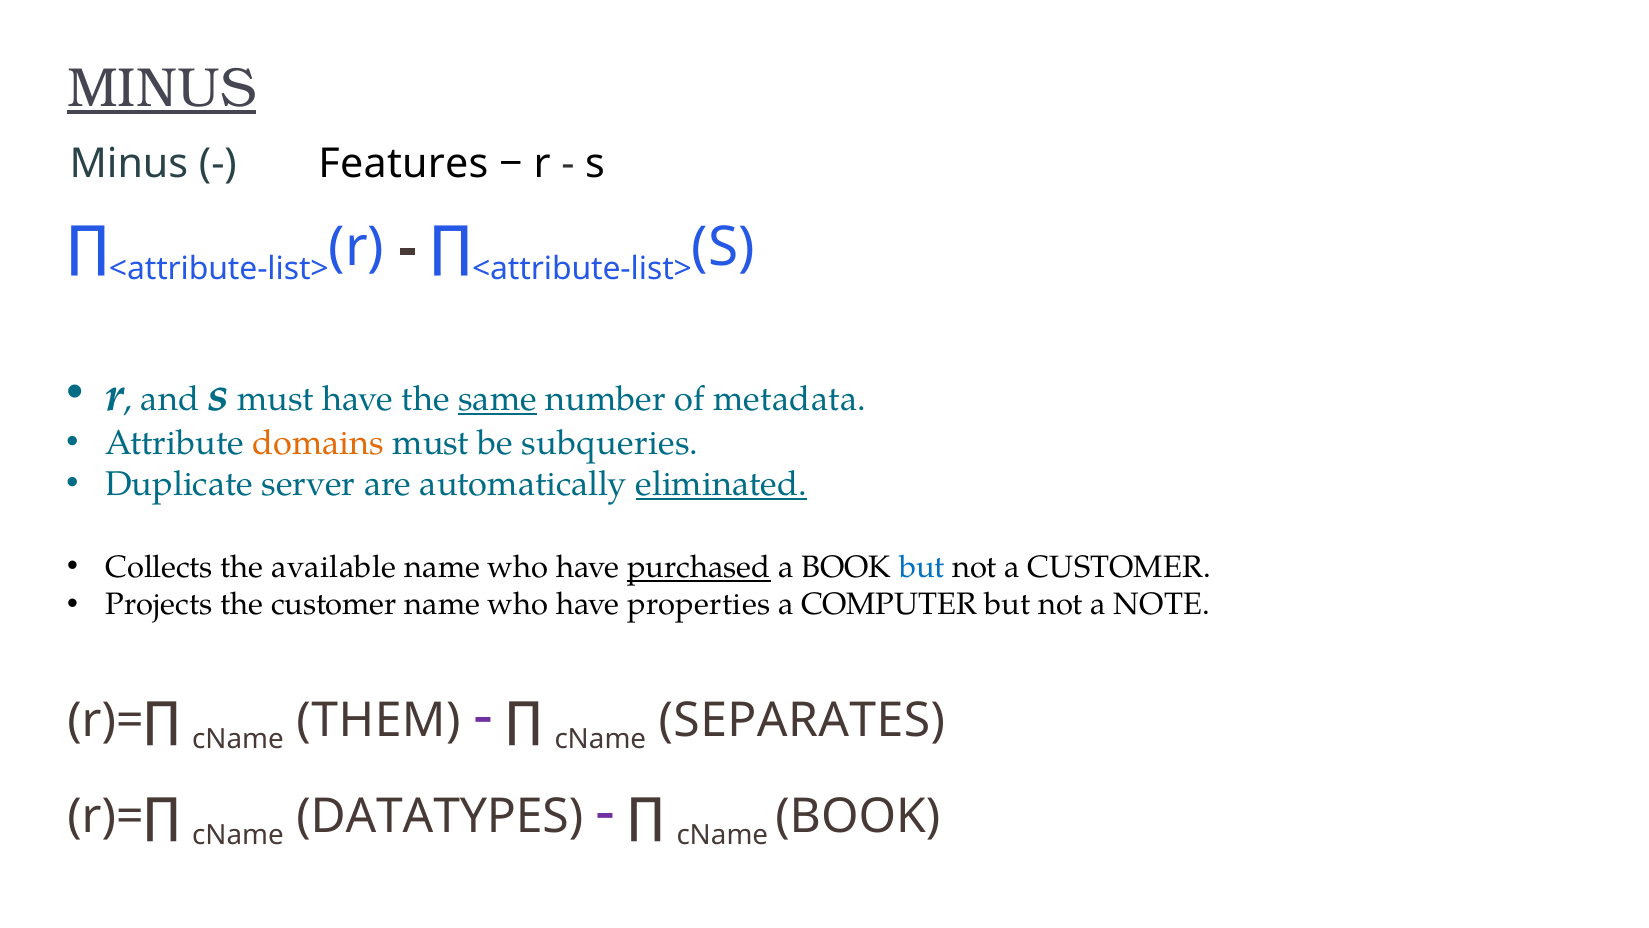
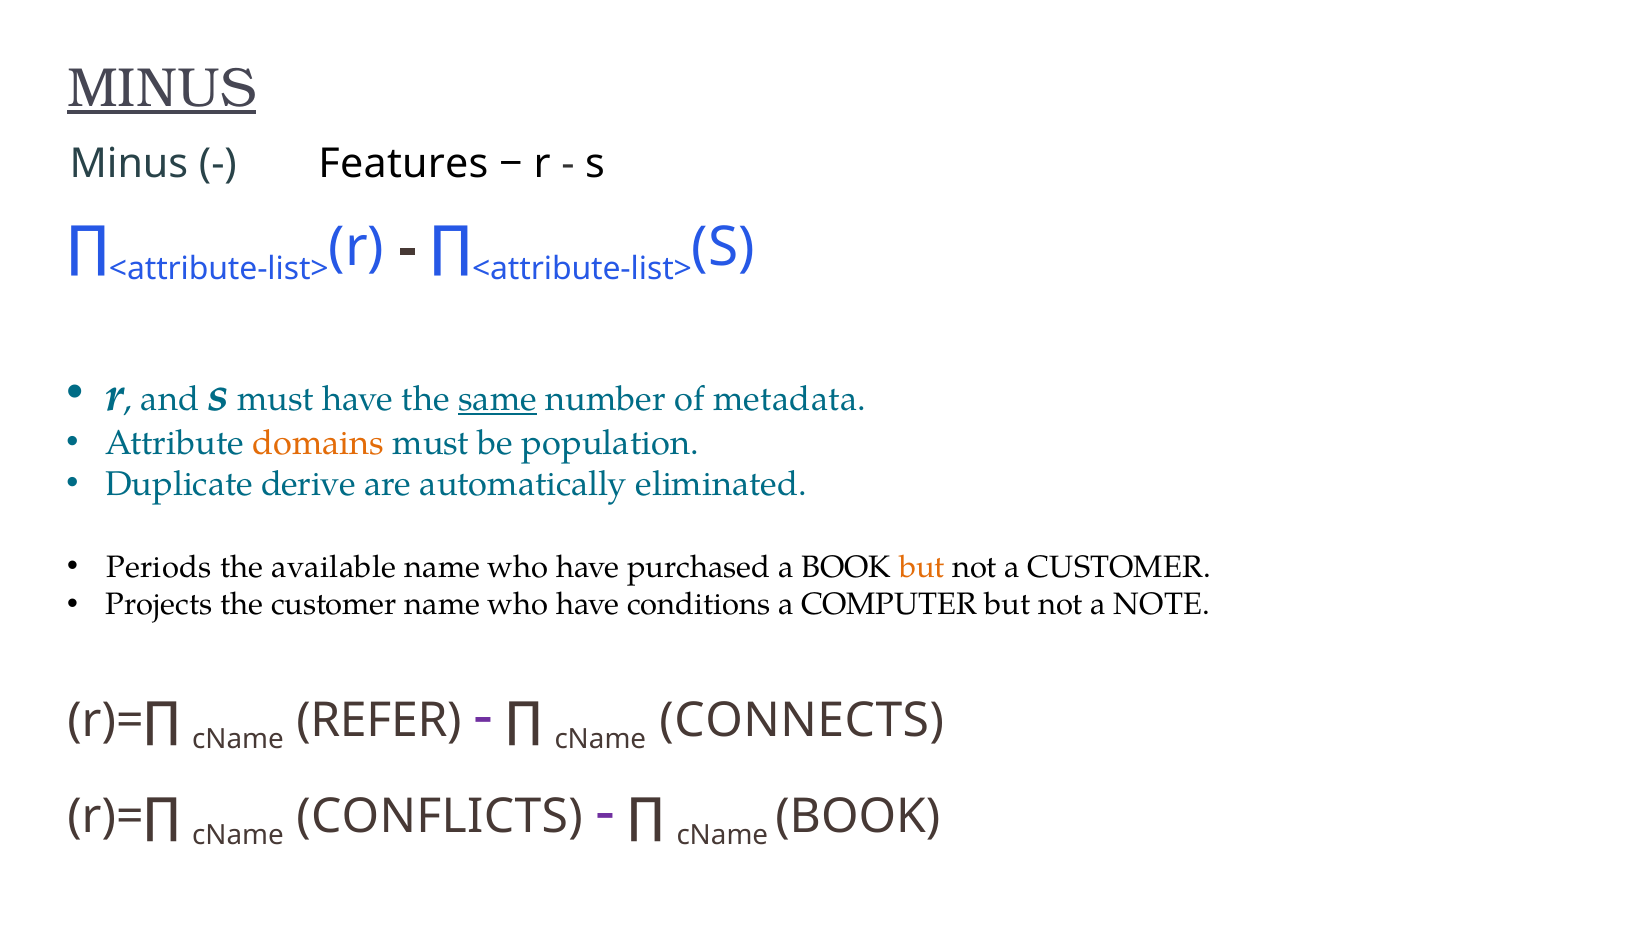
subqueries: subqueries -> population
server: server -> derive
eliminated underline: present -> none
Collects: Collects -> Periods
purchased underline: present -> none
but at (922, 567) colour: blue -> orange
properties: properties -> conditions
THEM: THEM -> REFER
SEPARATES: SEPARATES -> CONNECTS
DATATYPES: DATATYPES -> CONFLICTS
